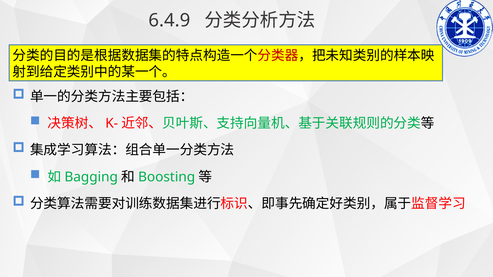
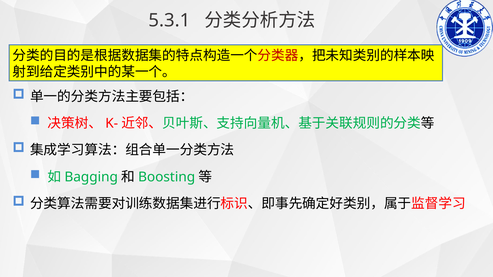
6.4.9: 6.4.9 -> 5.3.1
